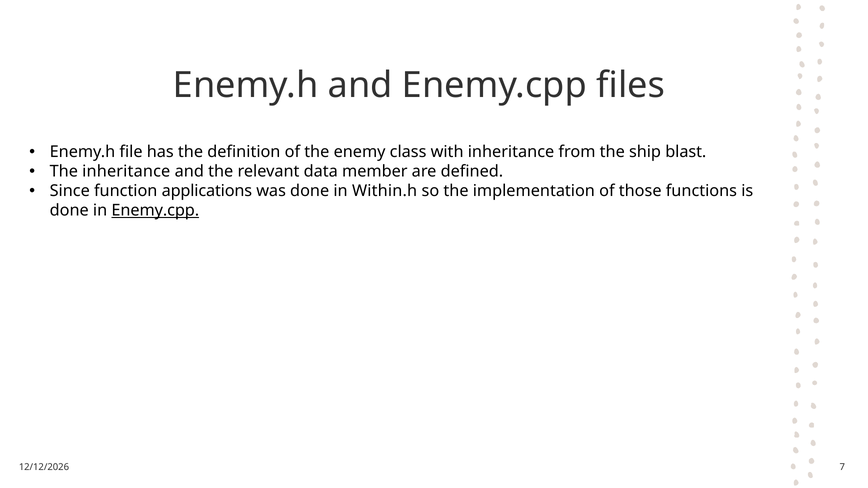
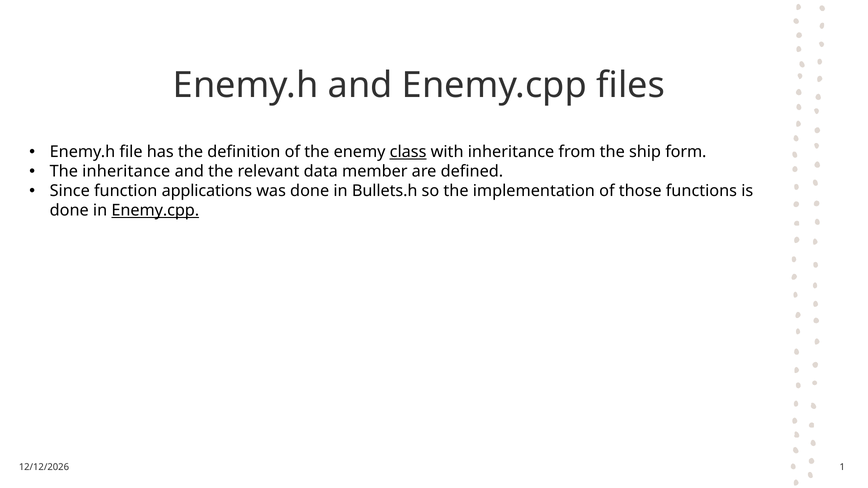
class underline: none -> present
blast: blast -> form
Within.h: Within.h -> Bullets.h
7: 7 -> 1
